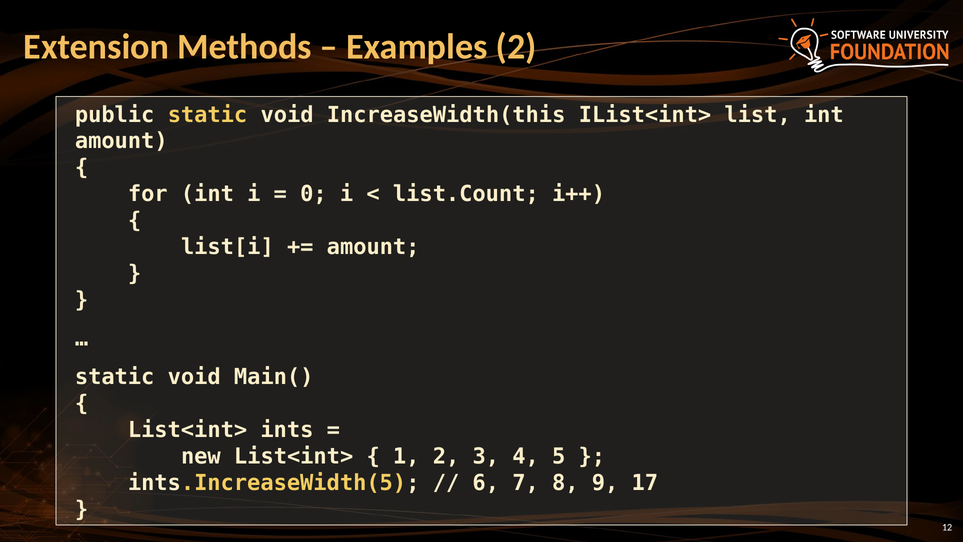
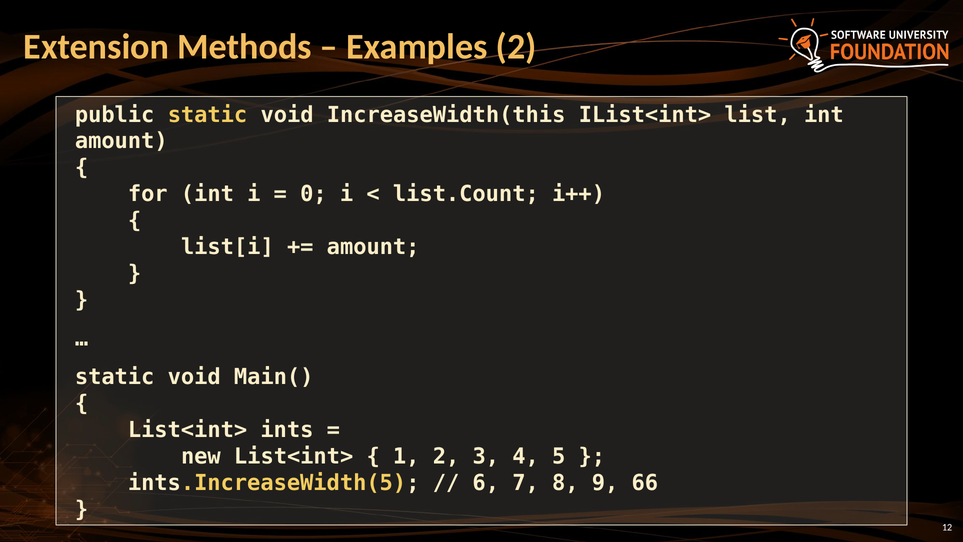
17: 17 -> 66
